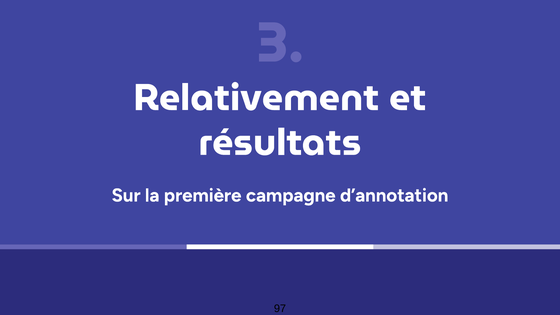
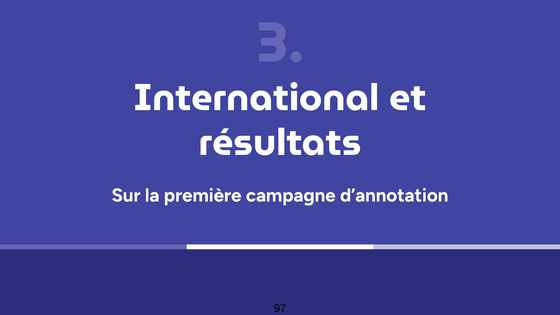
Relativement: Relativement -> International
